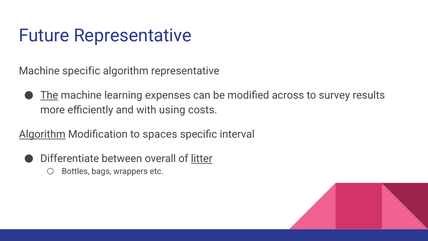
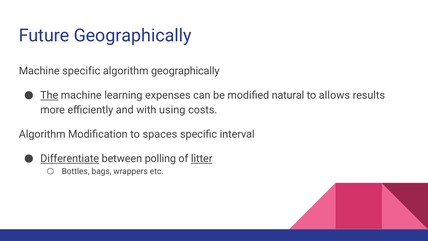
Future Representative: Representative -> Geographically
algorithm representative: representative -> geographically
across: across -> natural
survey: survey -> allows
Algorithm at (42, 134) underline: present -> none
Differentiate underline: none -> present
overall: overall -> polling
